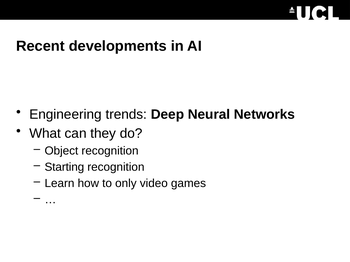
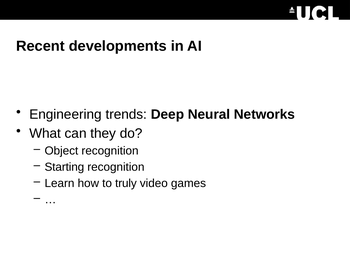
only: only -> truly
